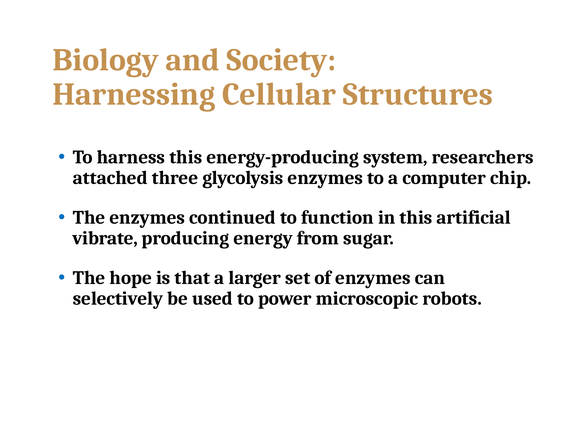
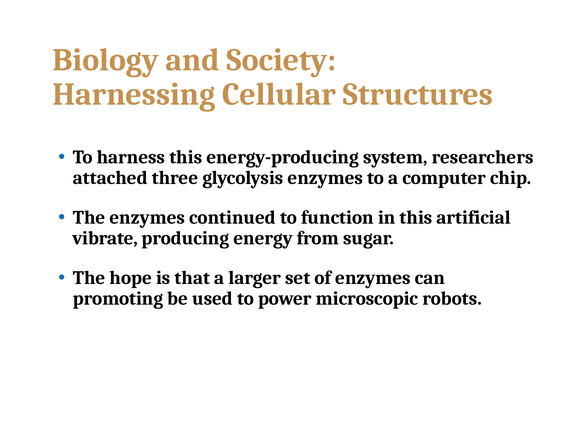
selectively: selectively -> promoting
